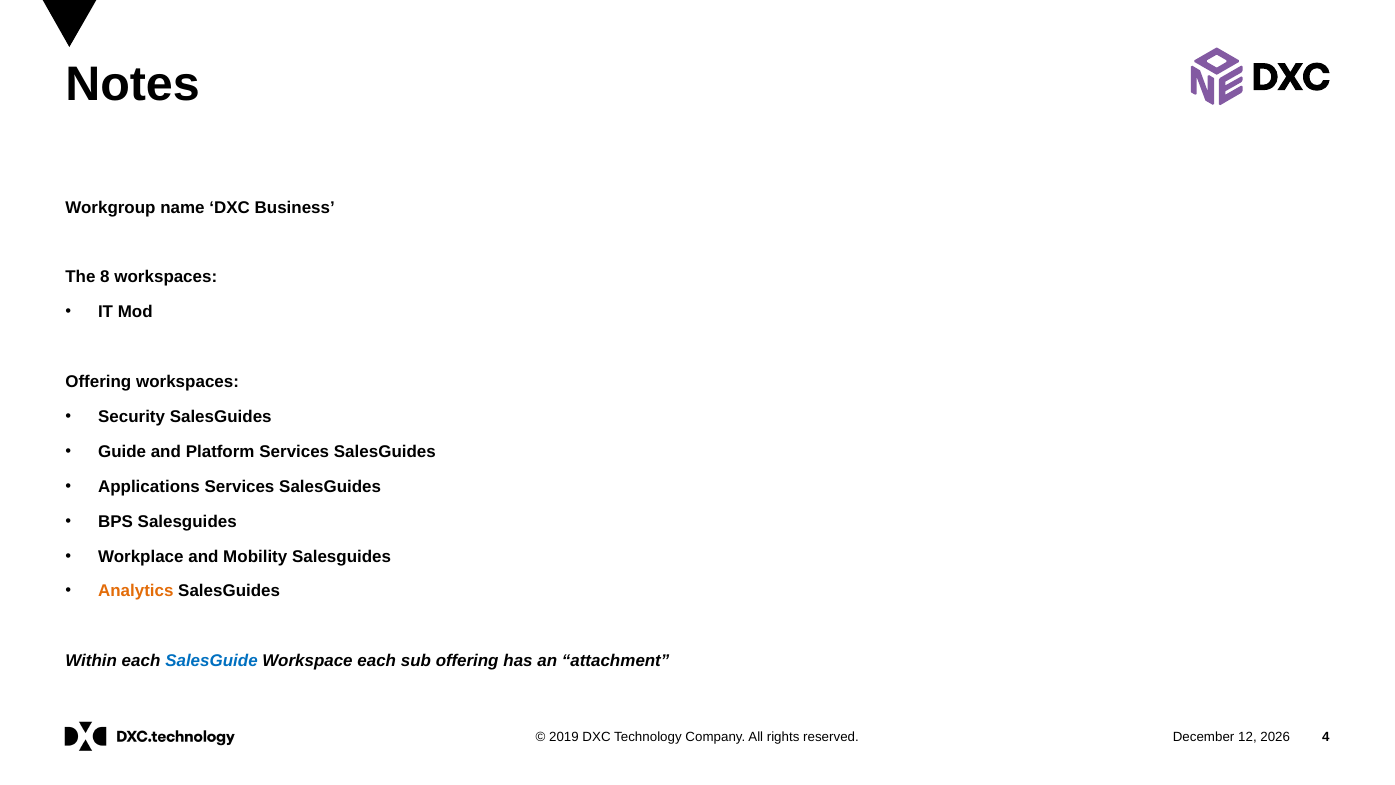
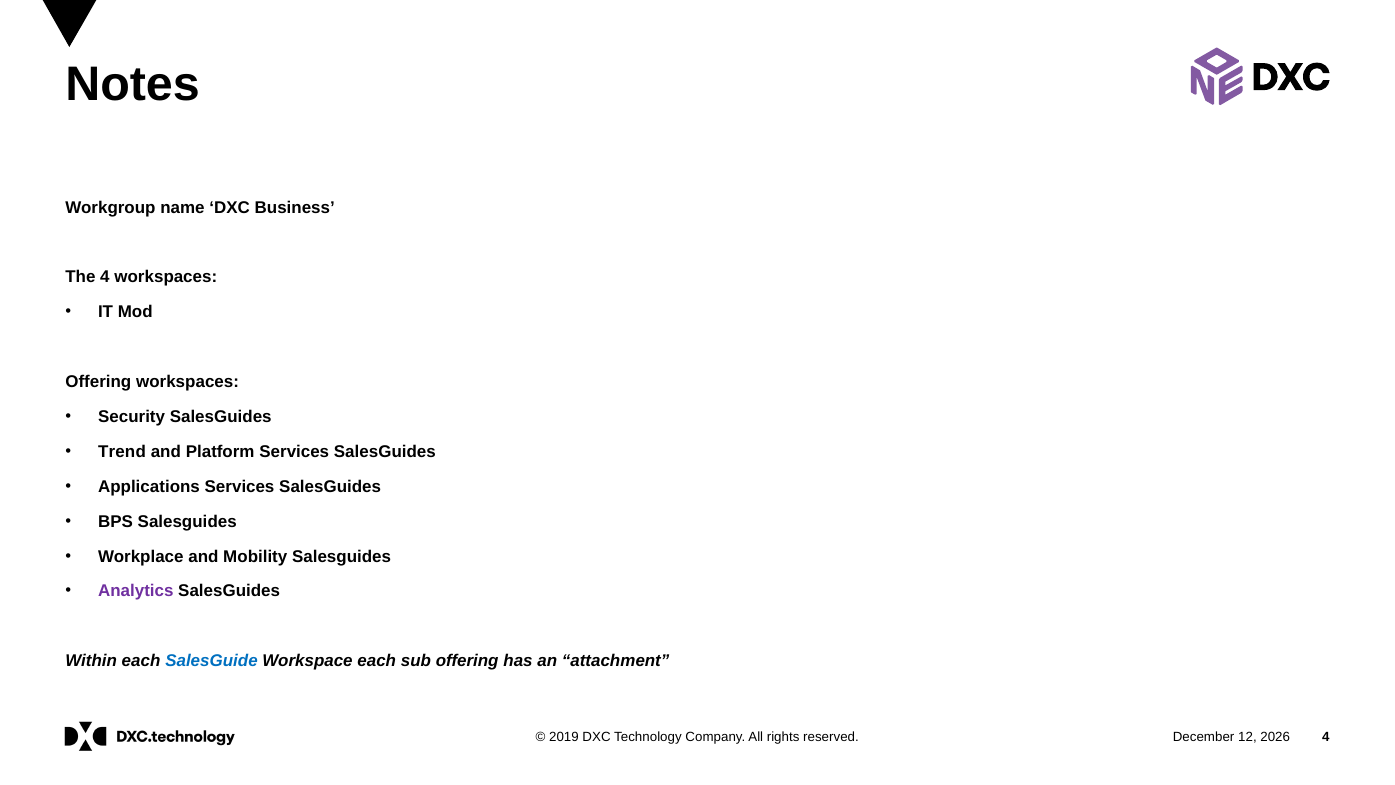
The 8: 8 -> 4
Guide: Guide -> Trend
Analytics colour: orange -> purple
